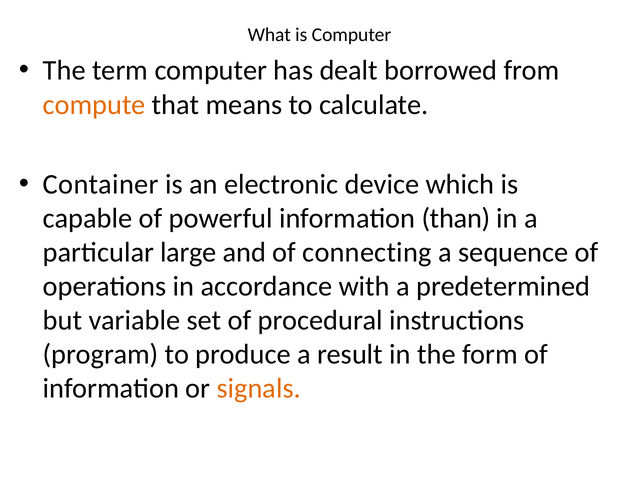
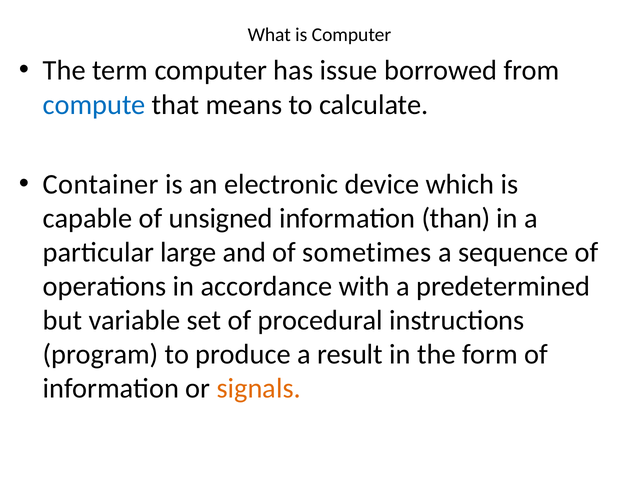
dealt: dealt -> issue
compute colour: orange -> blue
powerful: powerful -> unsigned
connecting: connecting -> sometimes
